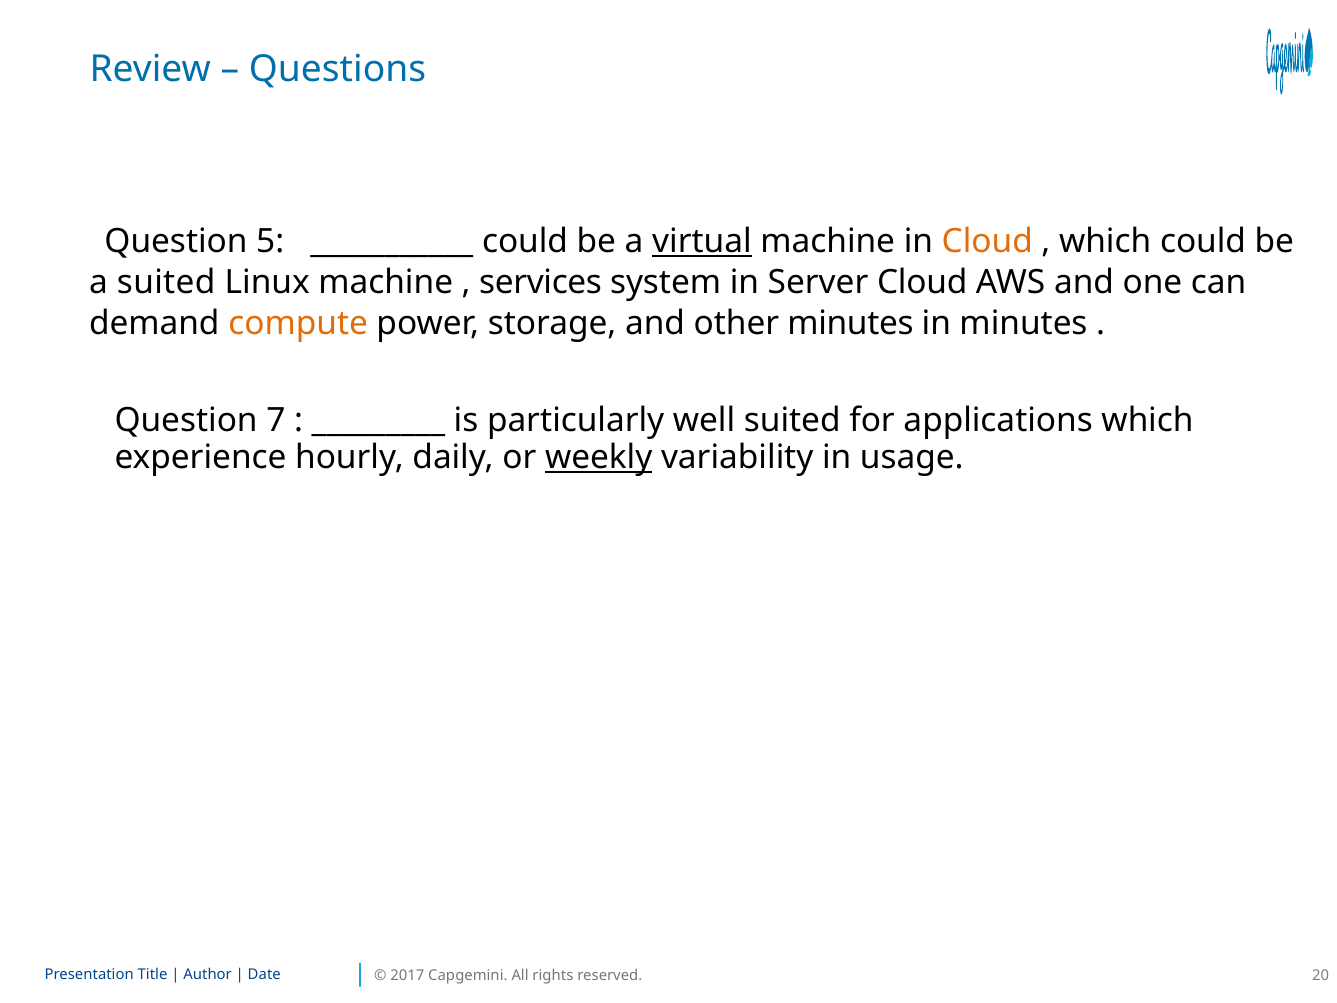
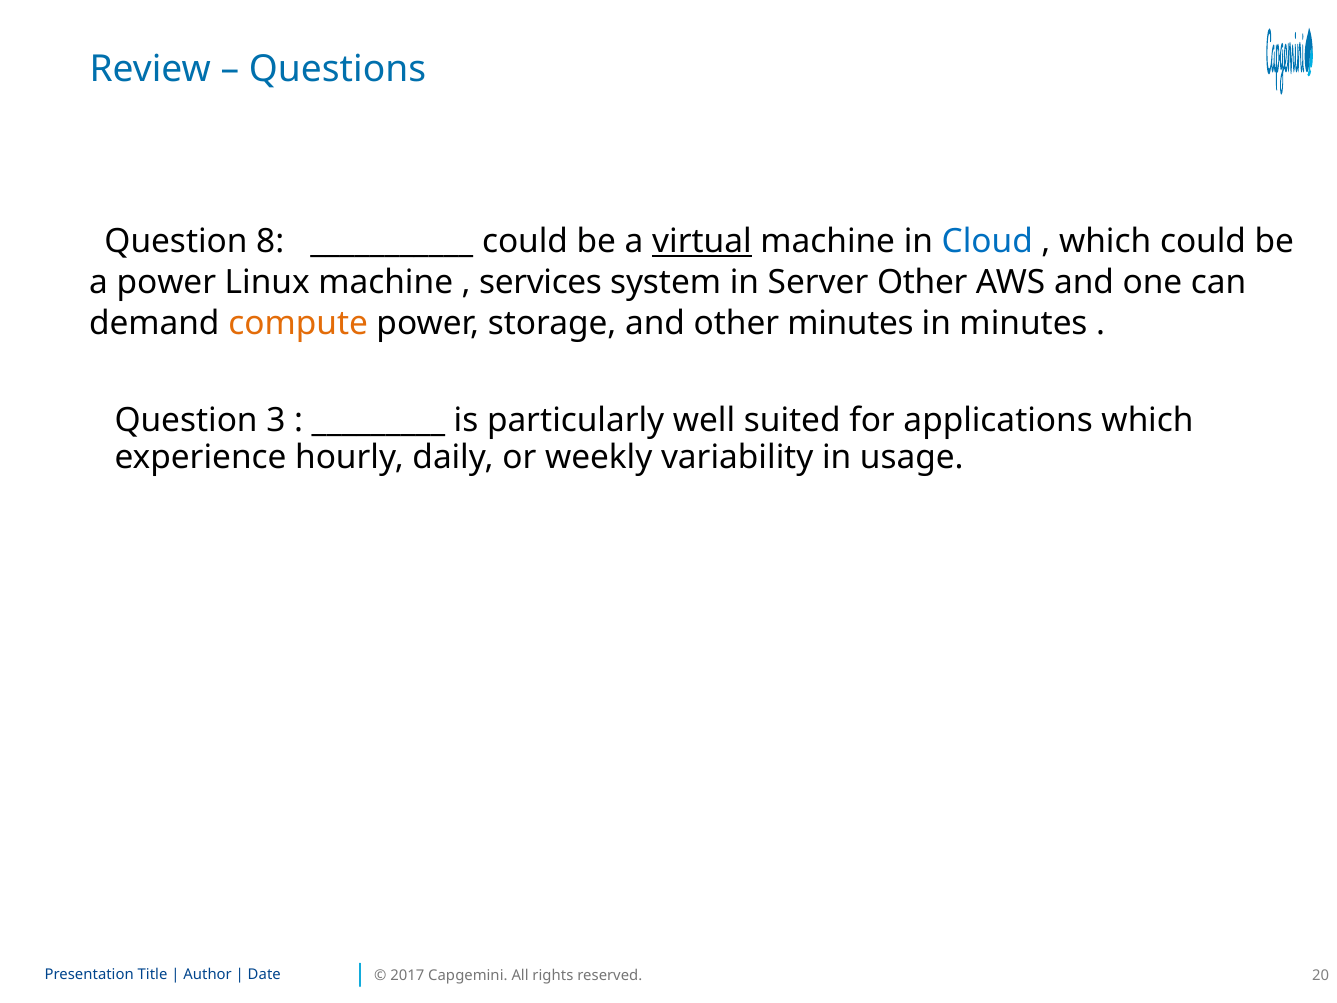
5: 5 -> 8
Cloud at (987, 242) colour: orange -> blue
a suited: suited -> power
Server Cloud: Cloud -> Other
7: 7 -> 3
weekly underline: present -> none
